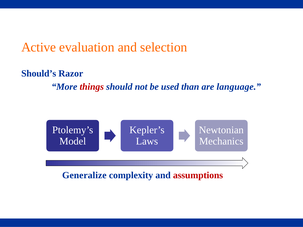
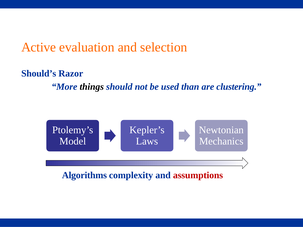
things colour: red -> black
language: language -> clustering
Generalize: Generalize -> Algorithms
